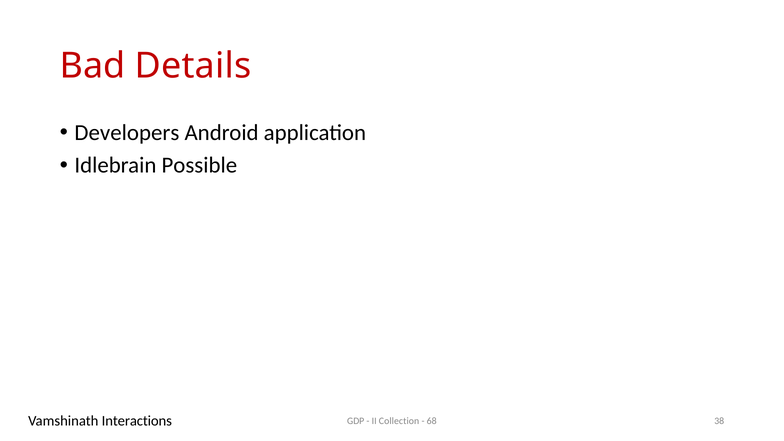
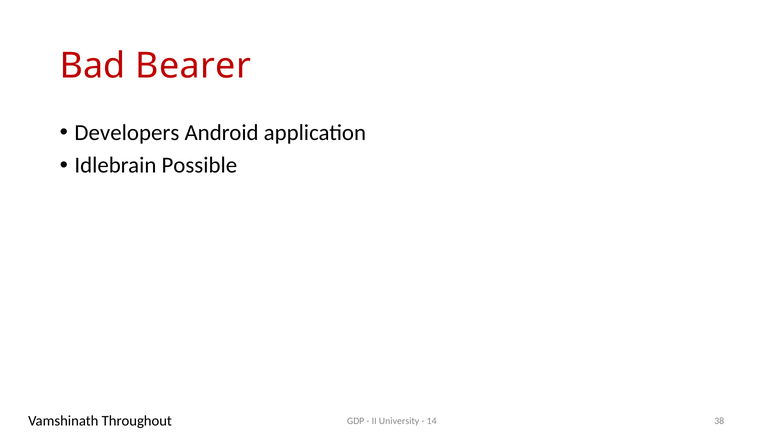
Details: Details -> Bearer
Interactions: Interactions -> Throughout
Collection: Collection -> University
68: 68 -> 14
